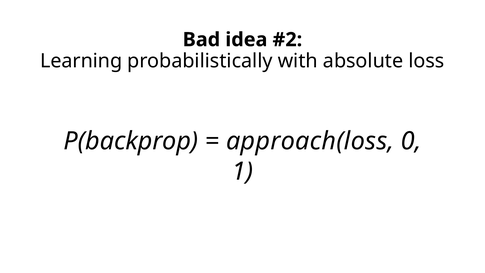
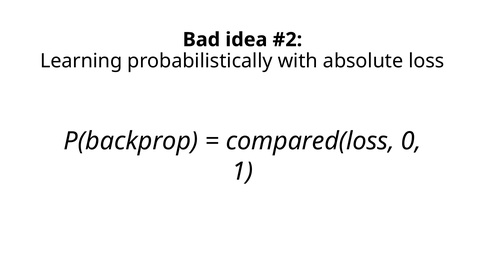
approach(loss: approach(loss -> compared(loss
